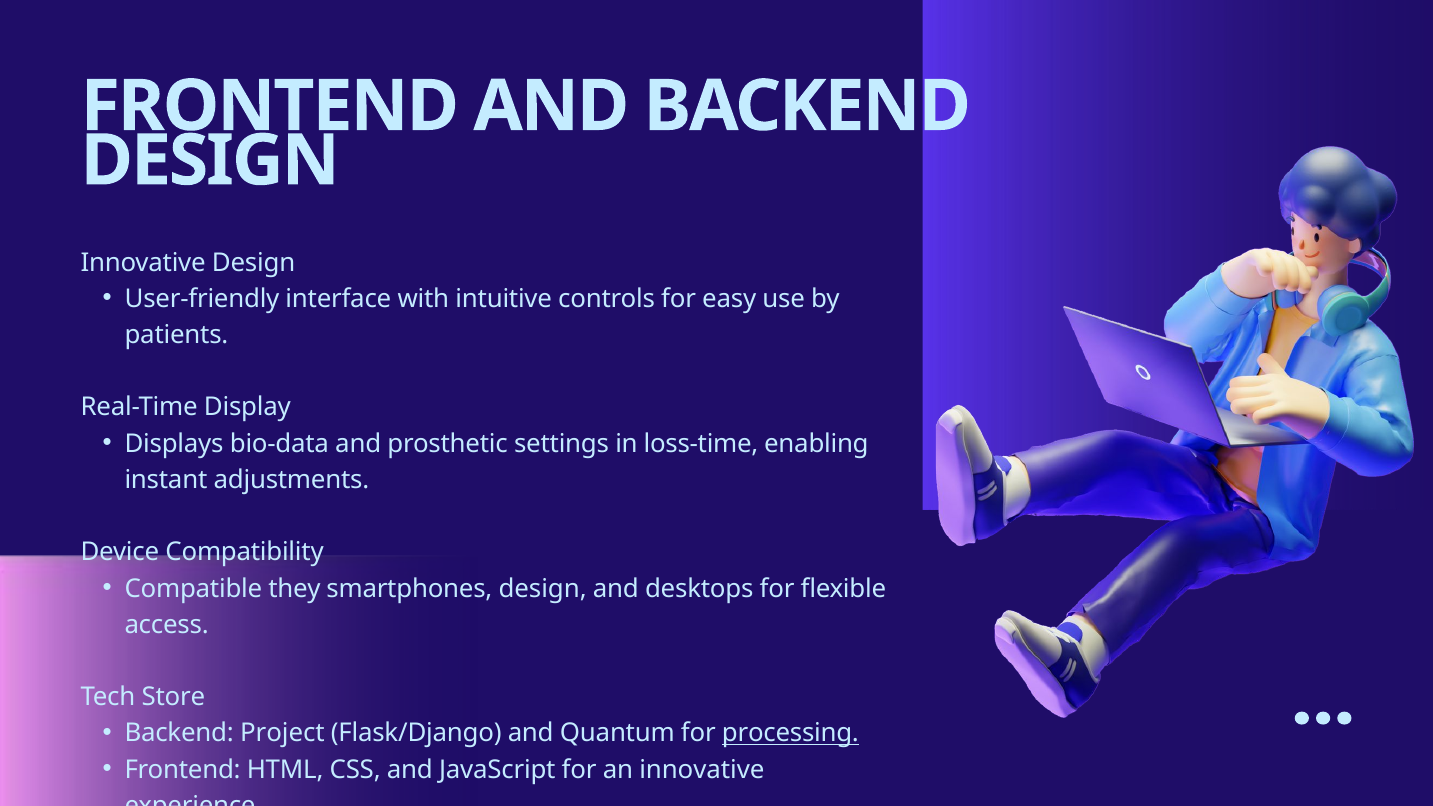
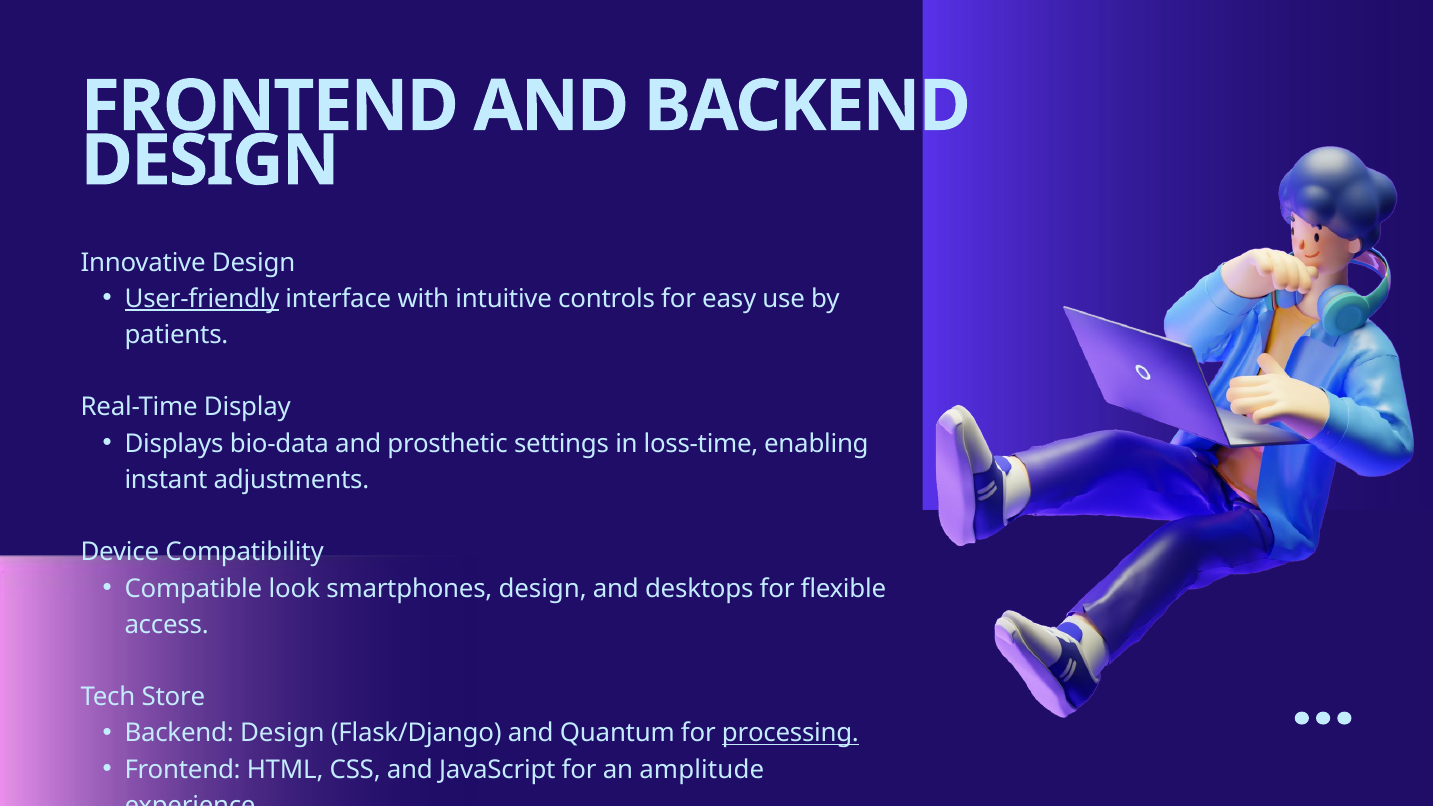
User-friendly underline: none -> present
they: they -> look
Project at (282, 733): Project -> Design
an innovative: innovative -> amplitude
